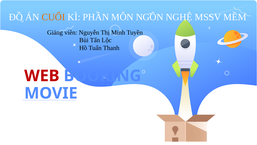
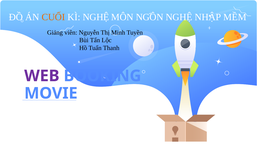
KÌ PHẦN: PHẦN -> NGHỆ
MSSV: MSSV -> NHẬP
WEB colour: red -> purple
